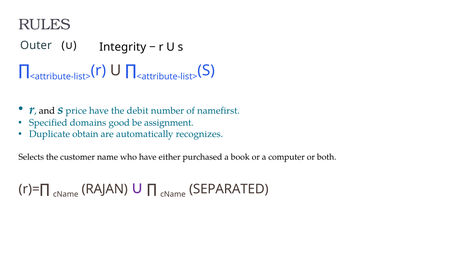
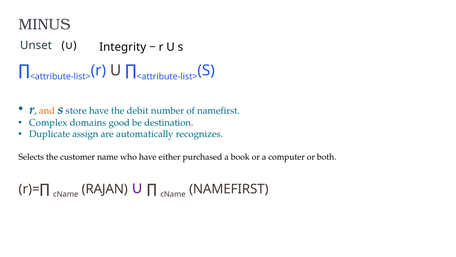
RULES: RULES -> MINUS
Outer: Outer -> Unset
and colour: black -> orange
price: price -> store
Specified: Specified -> Complex
assignment: assignment -> destination
obtain: obtain -> assign
cName SEPARATED: SEPARATED -> NAMEFIRST
